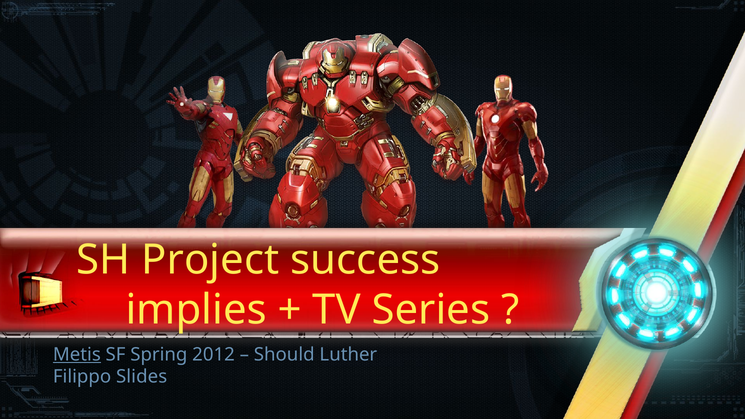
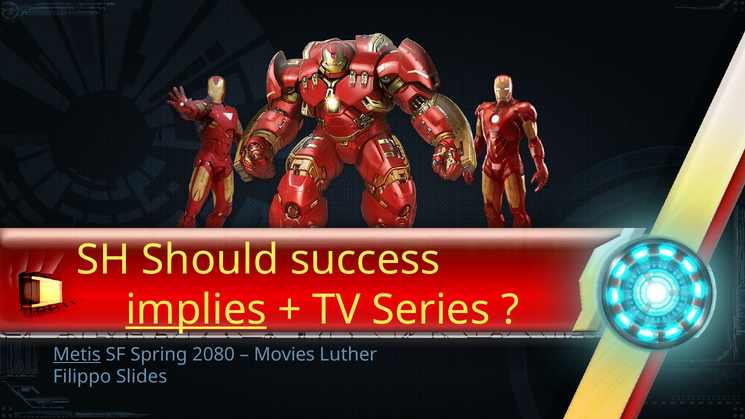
Project: Project -> Should
implies underline: none -> present
2012: 2012 -> 2080
Should: Should -> Movies
